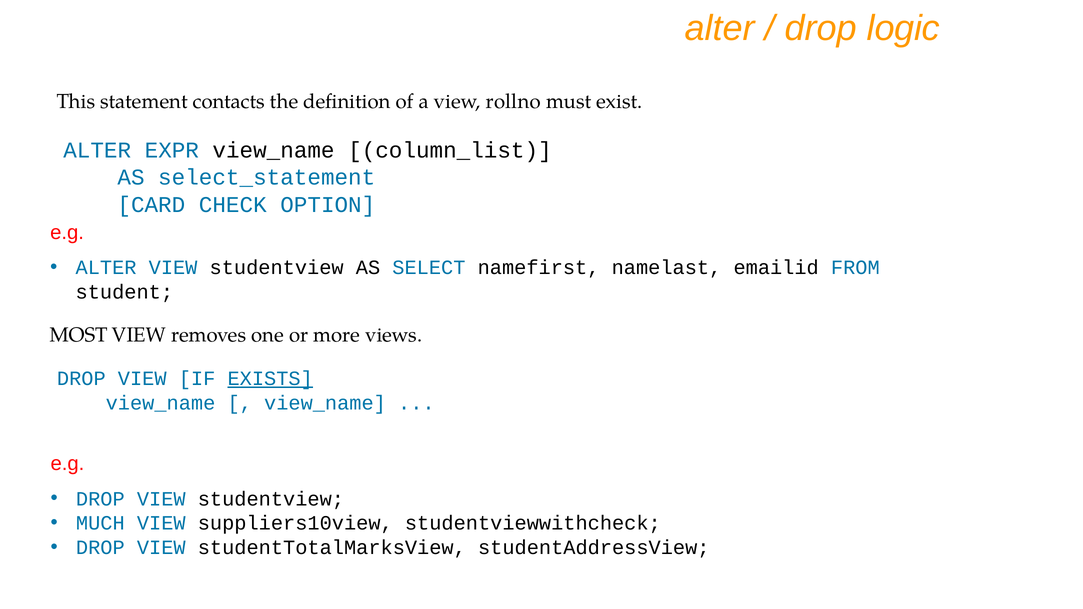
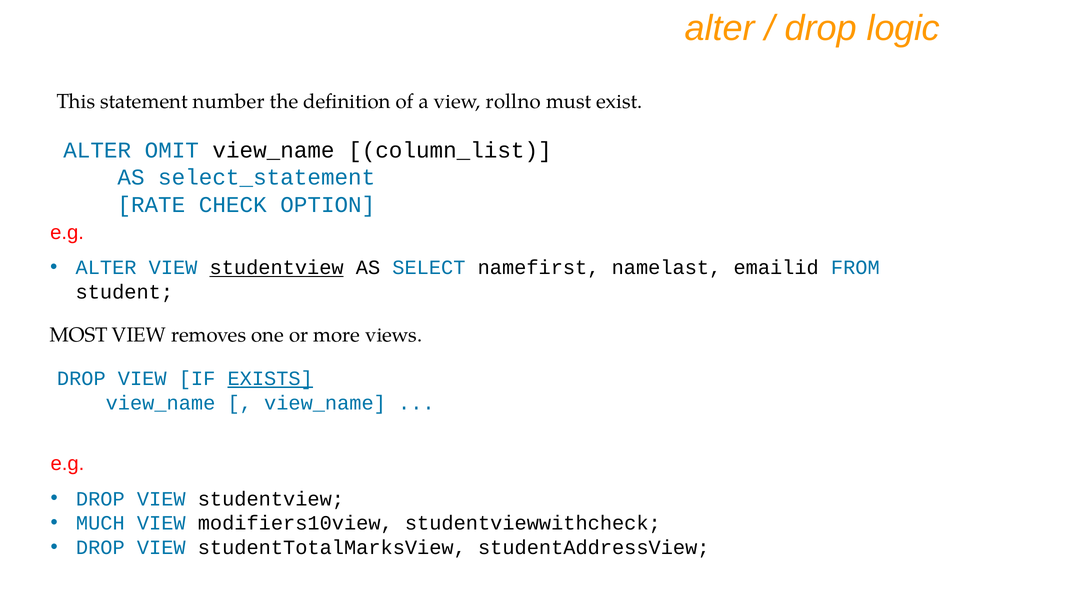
contacts: contacts -> number
EXPR: EXPR -> OMIT
CARD: CARD -> RATE
studentview at (277, 268) underline: none -> present
suppliers10view: suppliers10view -> modifiers10view
